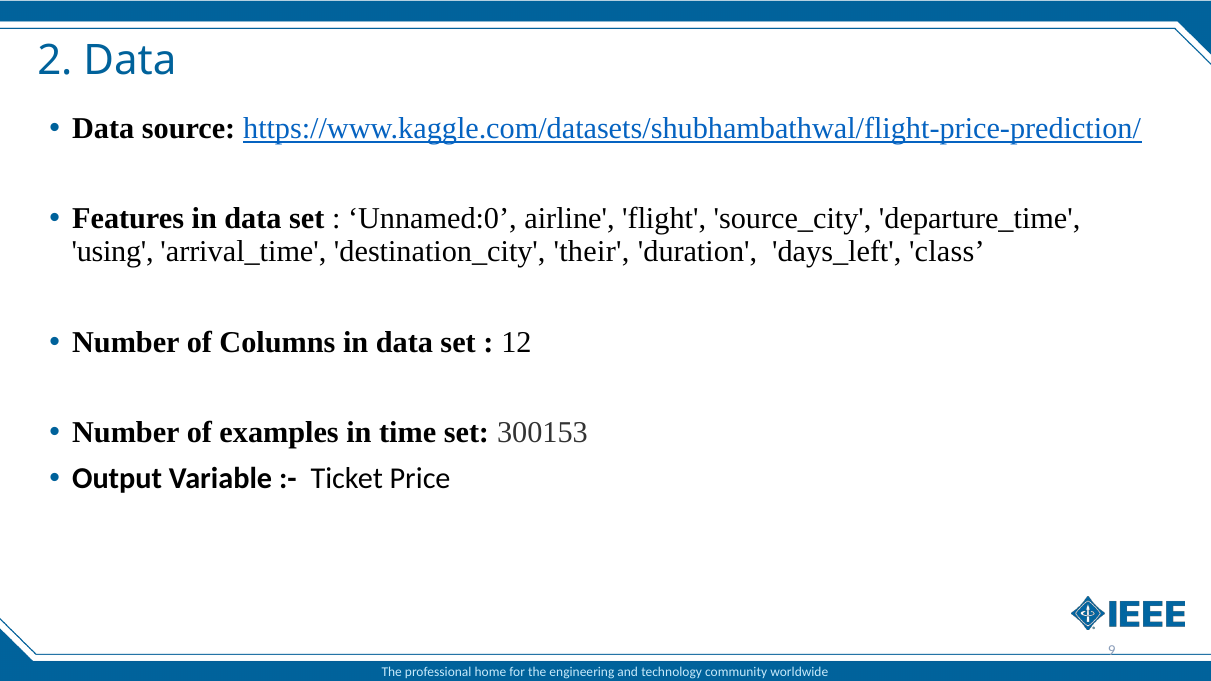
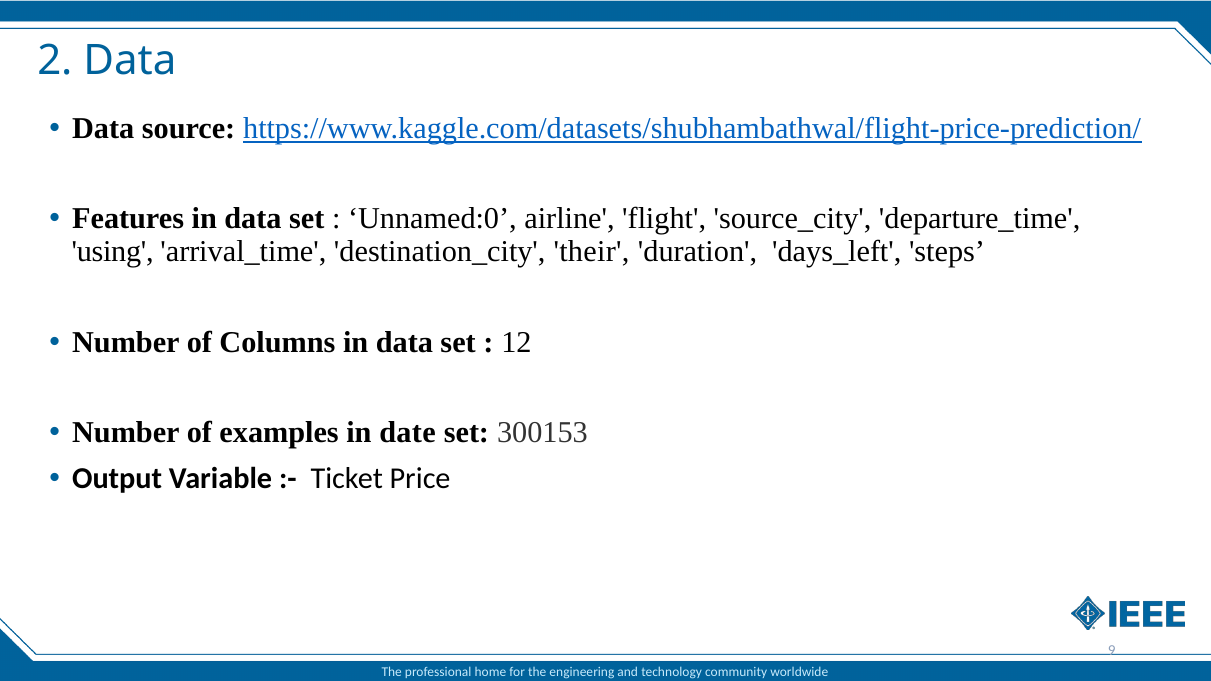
class: class -> steps
time: time -> date
